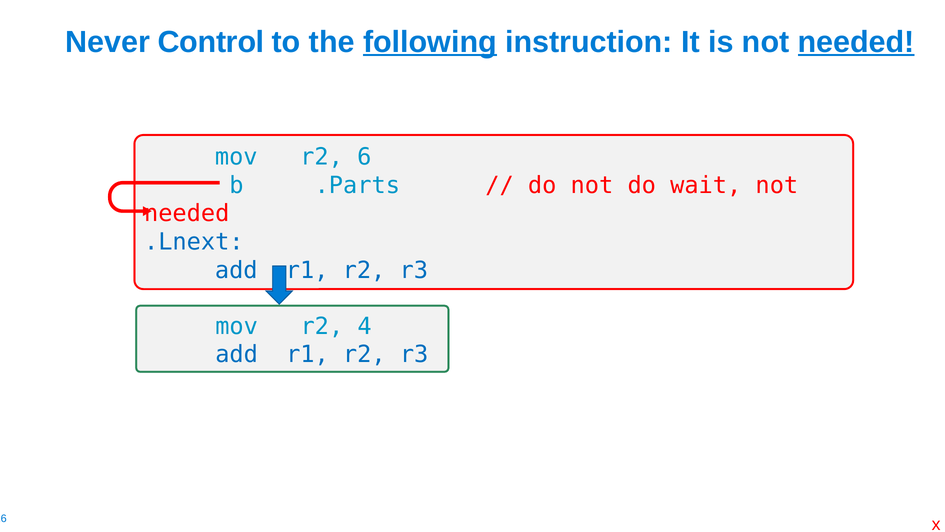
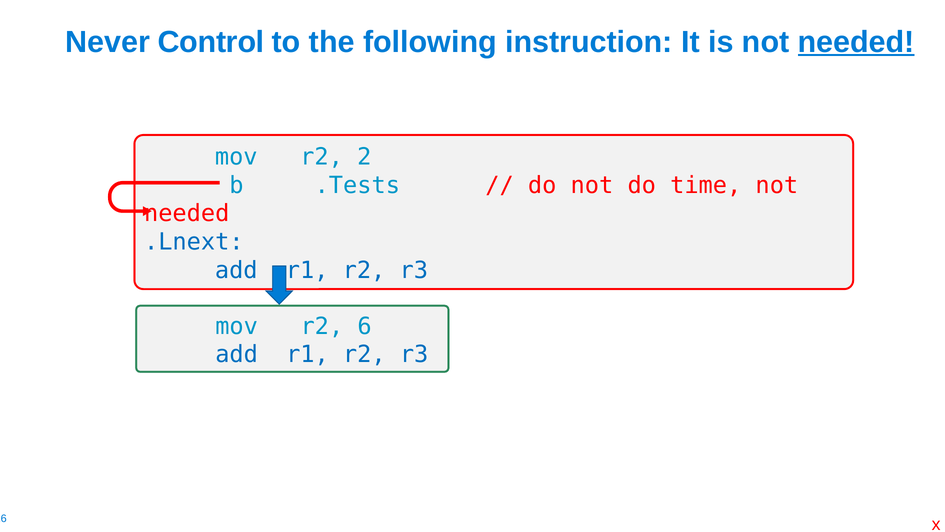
following underline: present -> none
6: 6 -> 2
.Parts: .Parts -> .Tests
wait: wait -> time
4: 4 -> 6
